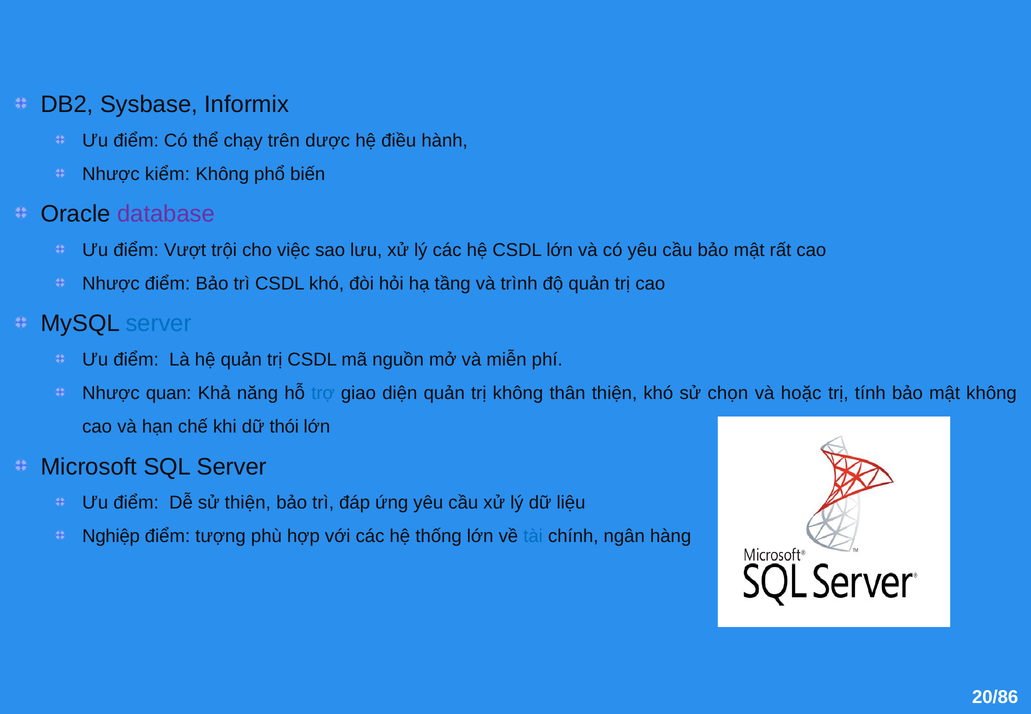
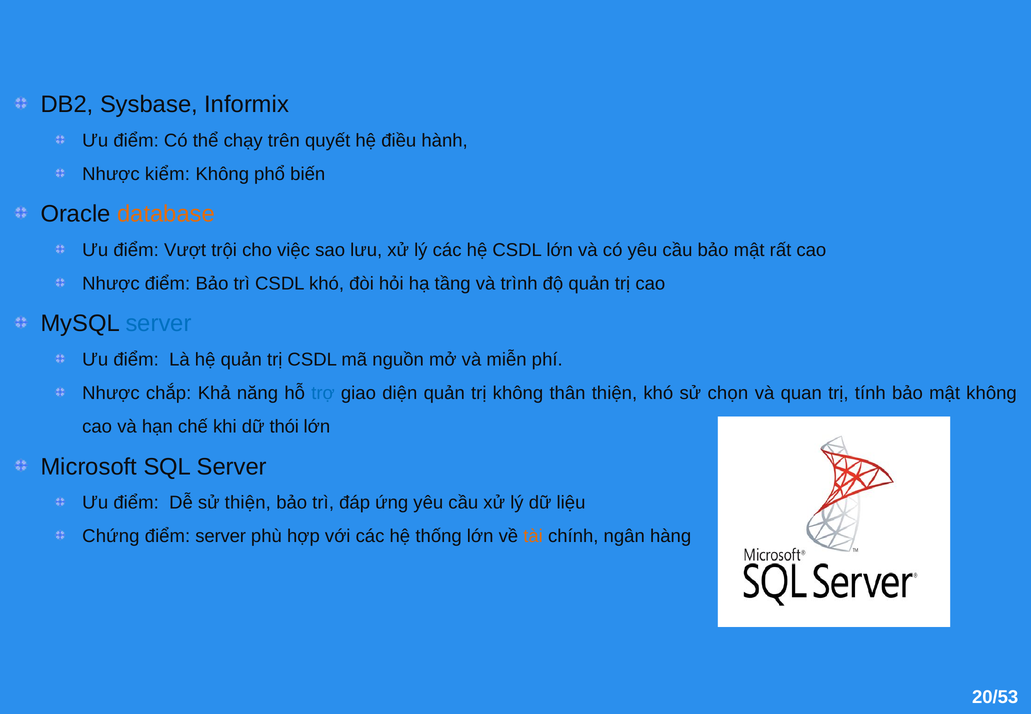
dược: dược -> quyết
database colour: purple -> orange
quan: quan -> chắp
hoặc: hoặc -> quan
Nghiệp: Nghiệp -> Chứng
điểm tượng: tượng -> server
tài colour: blue -> orange
20/86: 20/86 -> 20/53
